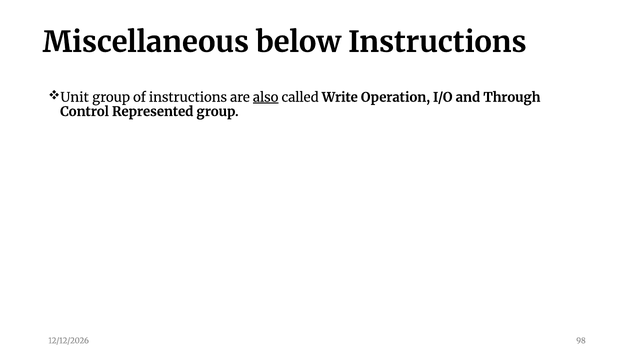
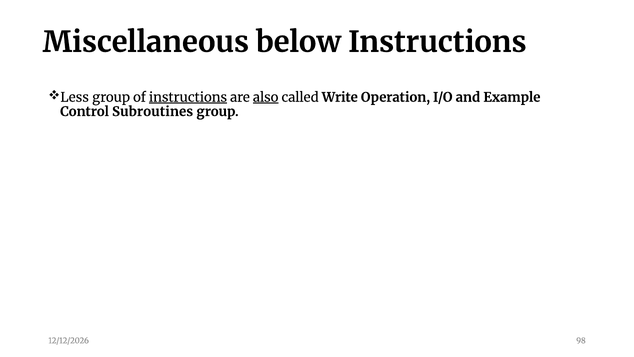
Unit: Unit -> Less
instructions at (188, 97) underline: none -> present
Through: Through -> Example
Represented: Represented -> Subroutines
